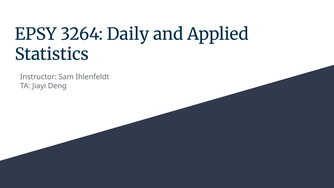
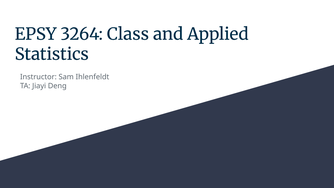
Daily: Daily -> Class
